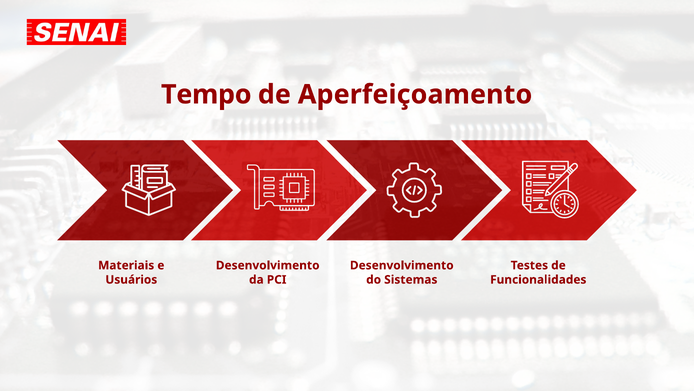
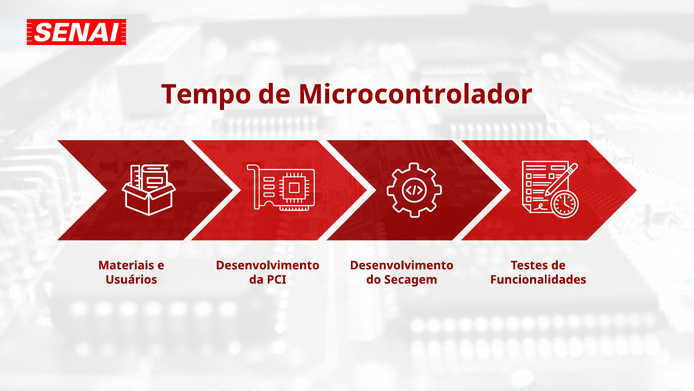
Aperfeiçoamento: Aperfeiçoamento -> Microcontrolador
Sistemas: Sistemas -> Secagem
